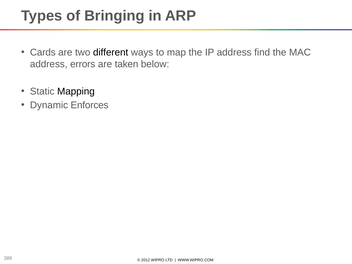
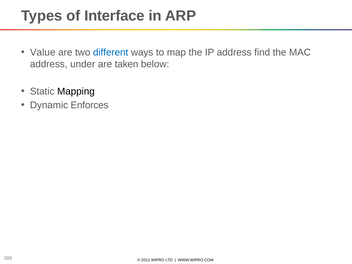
Bringing: Bringing -> Interface
Cards: Cards -> Value
different colour: black -> blue
errors: errors -> under
